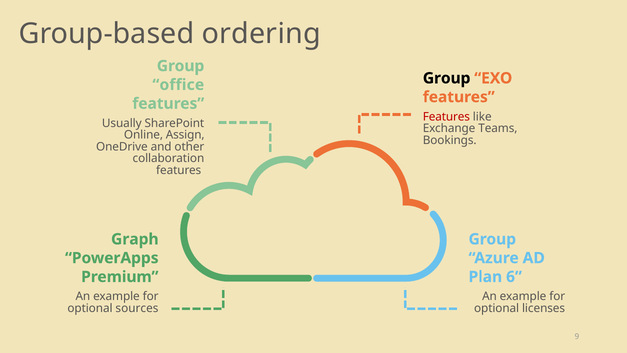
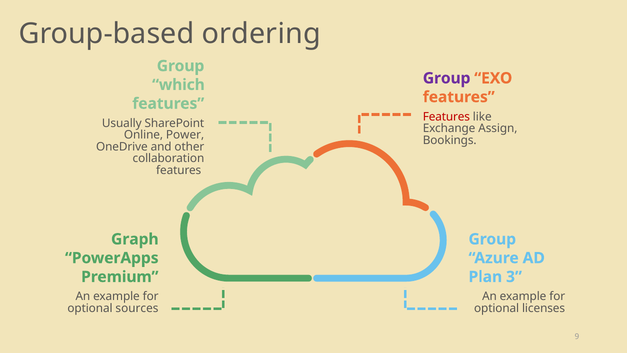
Group at (447, 78) colour: black -> purple
office: office -> which
Teams: Teams -> Assign
Assign: Assign -> Power
6: 6 -> 3
